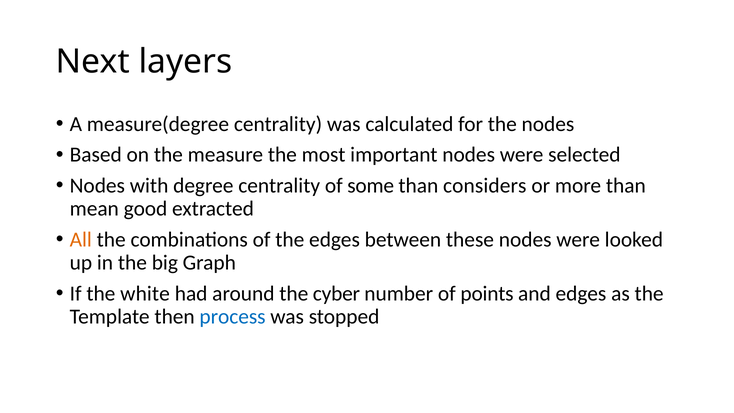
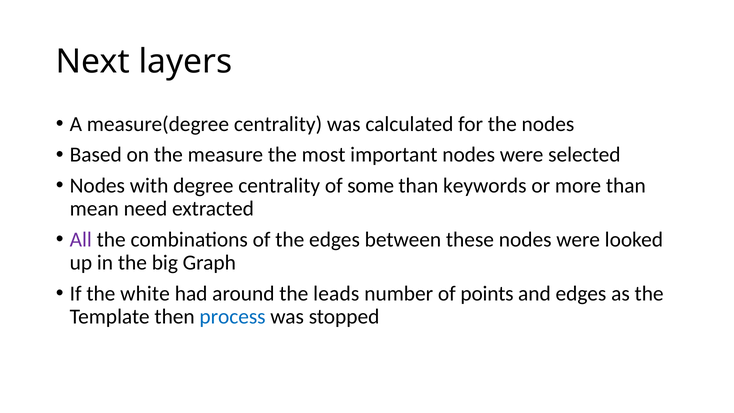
considers: considers -> keywords
good: good -> need
All colour: orange -> purple
cyber: cyber -> leads
